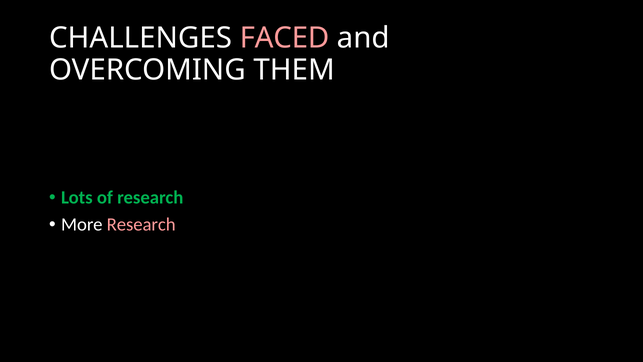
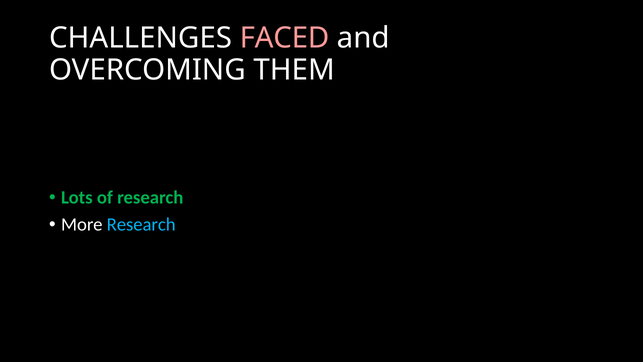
Research at (141, 224) colour: pink -> light blue
